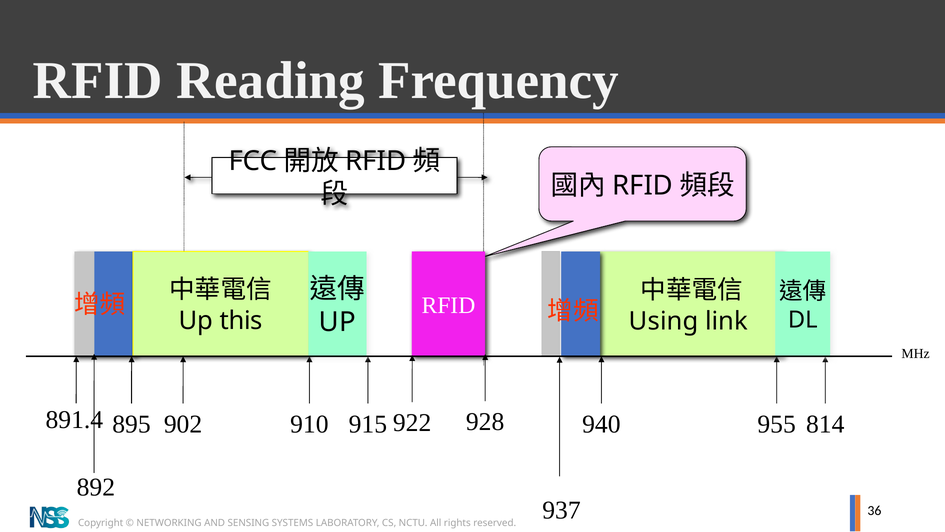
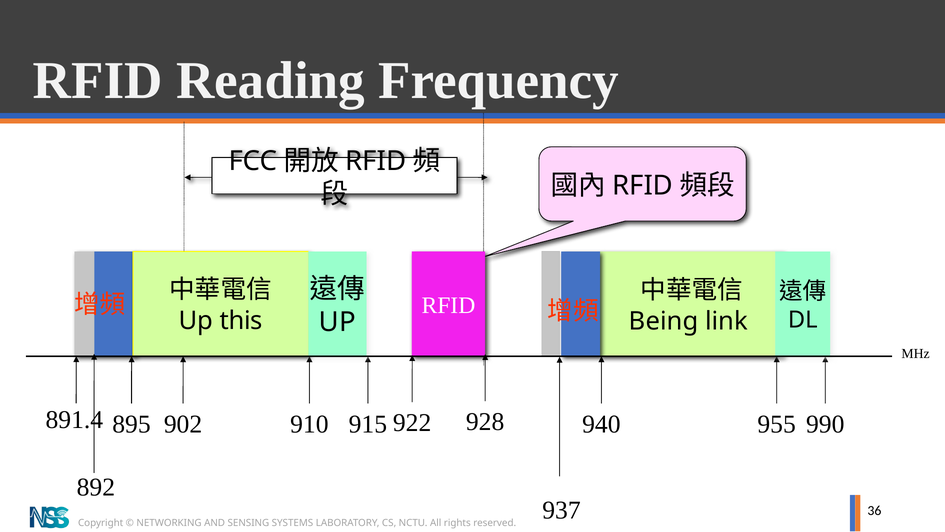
Using: Using -> Being
814: 814 -> 990
